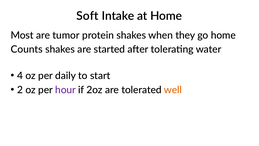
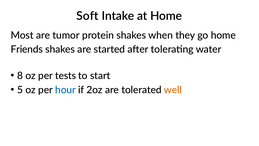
Counts: Counts -> Friends
4: 4 -> 8
daily: daily -> tests
2: 2 -> 5
hour colour: purple -> blue
